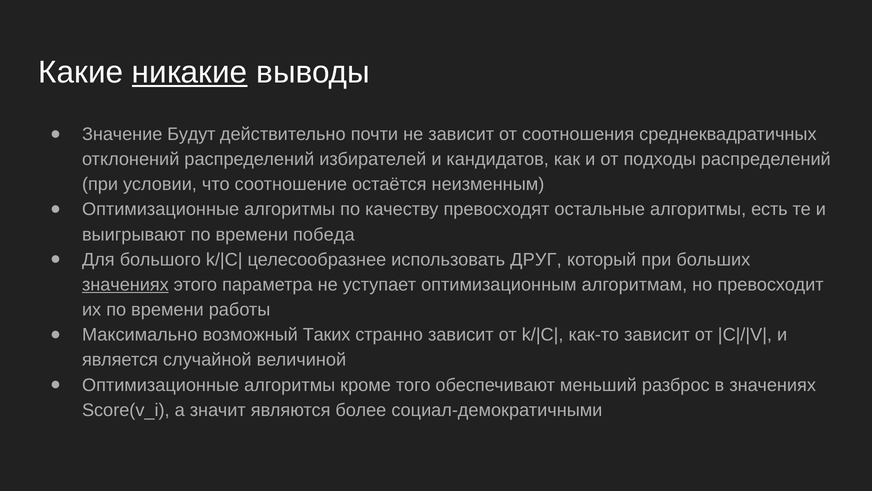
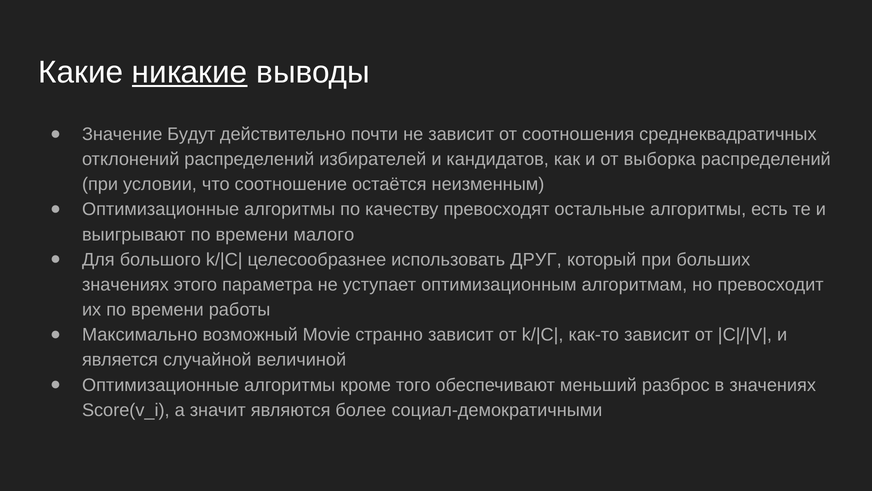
подходы: подходы -> выборка
победа: победа -> малого
значениях at (125, 284) underline: present -> none
Таких: Таких -> Movie
